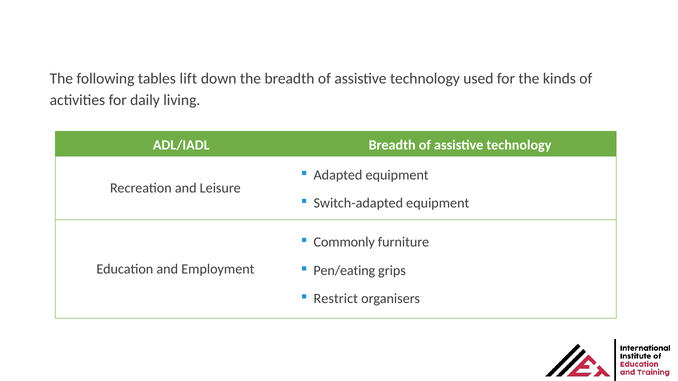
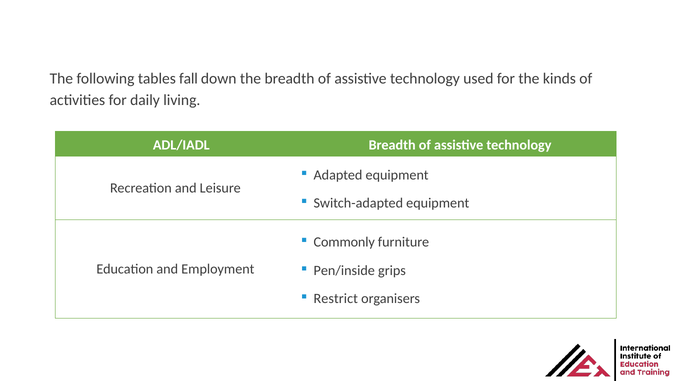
lift: lift -> fall
Pen/eating: Pen/eating -> Pen/inside
